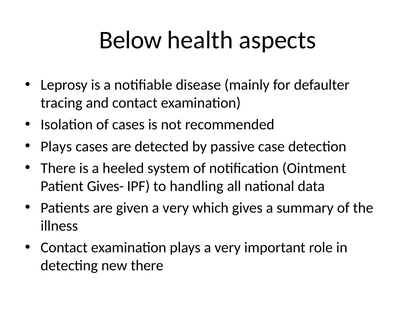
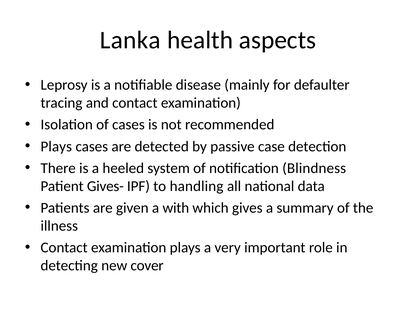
Below: Below -> Lanka
Ointment: Ointment -> Blindness
given a very: very -> with
new there: there -> cover
